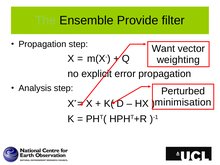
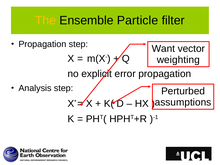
The colour: light green -> yellow
Provide: Provide -> Particle
minimisation: minimisation -> assumptions
